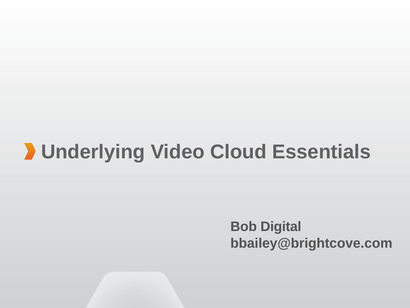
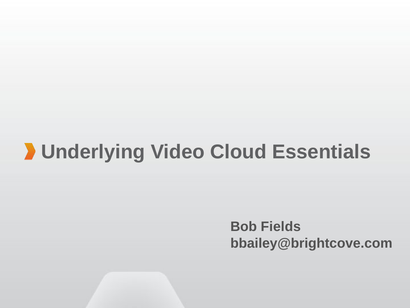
Digital: Digital -> Fields
